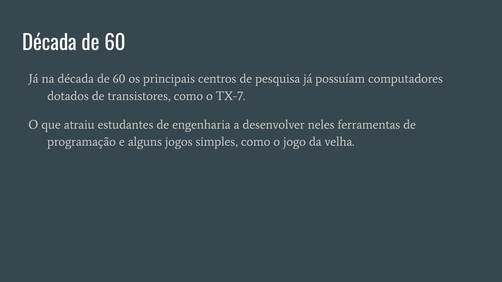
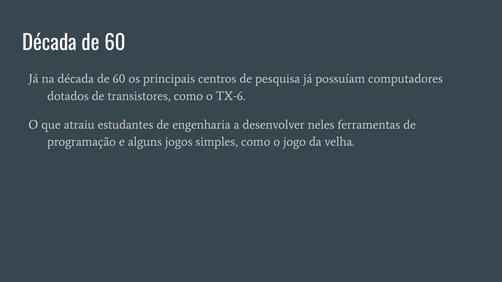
TX-7: TX-7 -> TX-6
